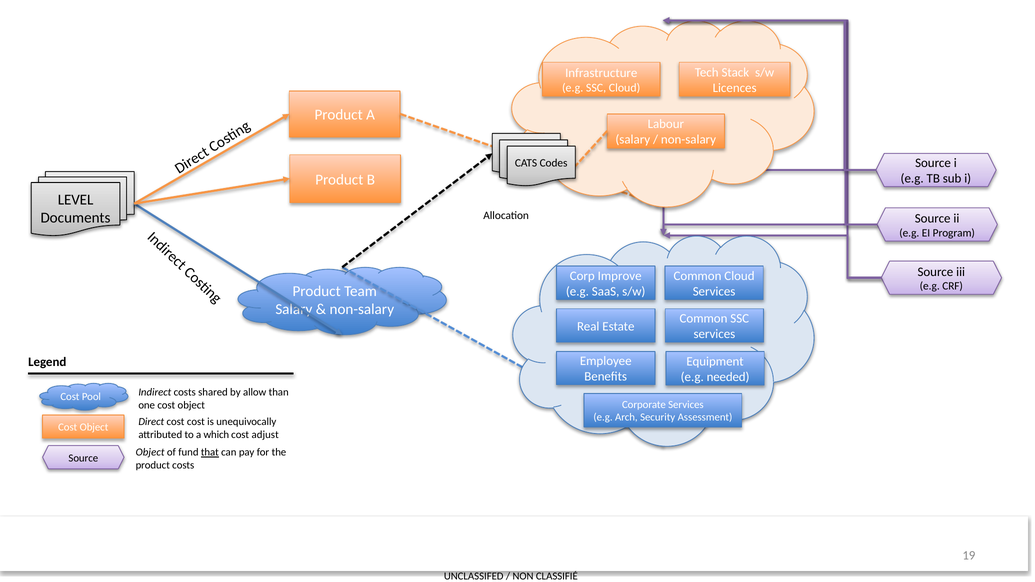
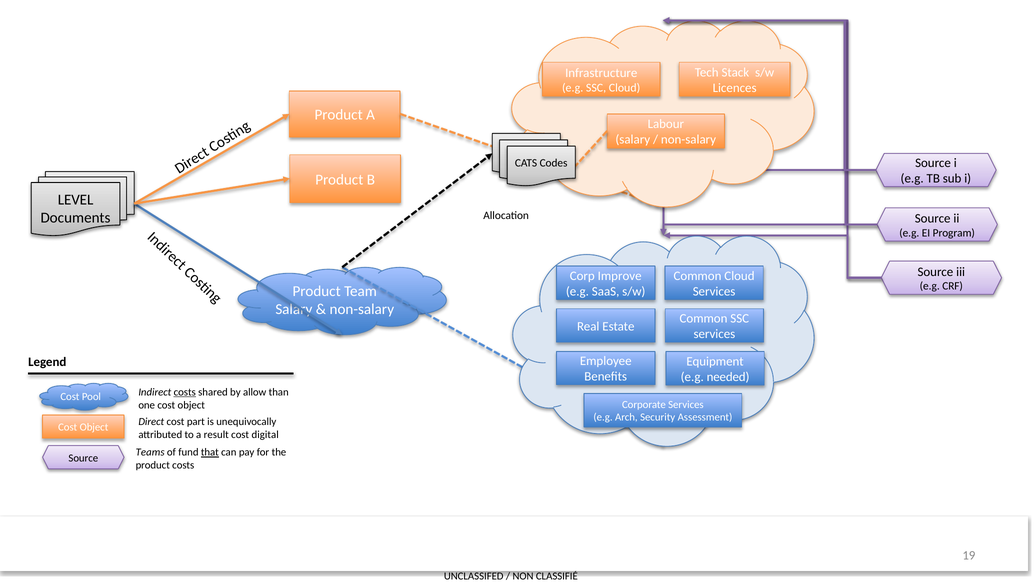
costs at (185, 392) underline: none -> present
cost cost: cost -> part
which: which -> result
adjust: adjust -> digital
Object at (150, 453): Object -> Teams
